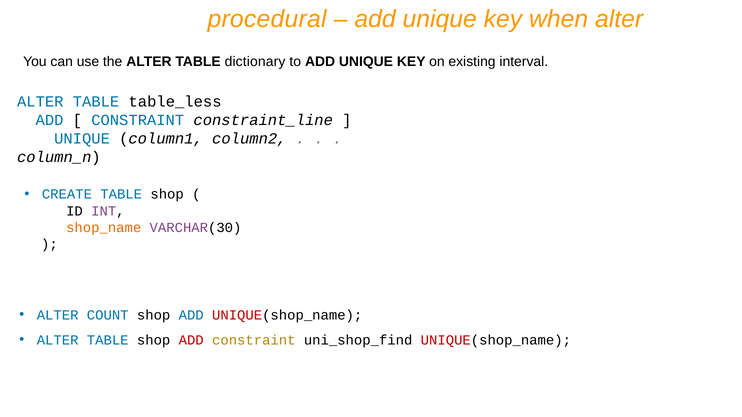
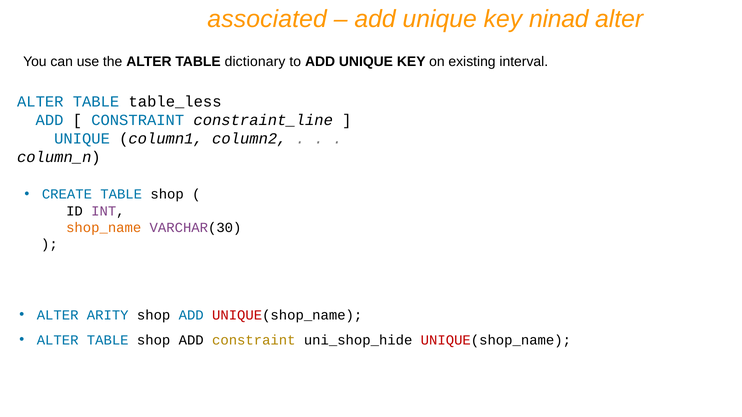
procedural: procedural -> associated
when: when -> ninad
COUNT: COUNT -> ARITY
ADD at (191, 340) colour: red -> black
uni_shop_find: uni_shop_find -> uni_shop_hide
